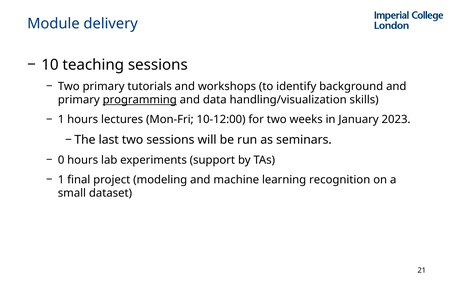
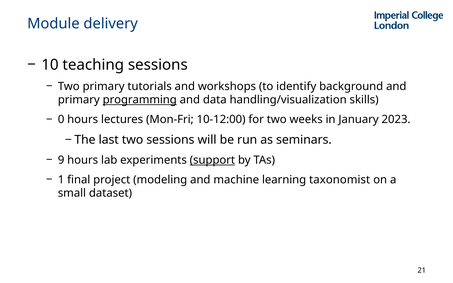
1 at (61, 120): 1 -> 0
0: 0 -> 9
support underline: none -> present
recognition: recognition -> taxonomist
